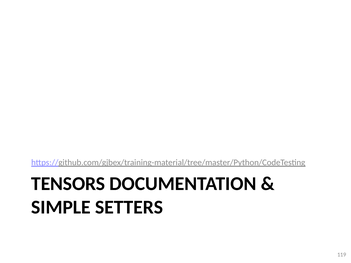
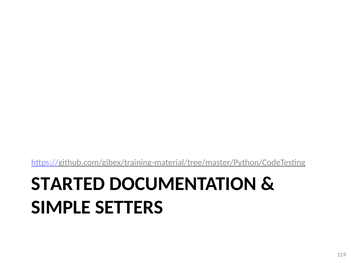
TENSORS: TENSORS -> STARTED
